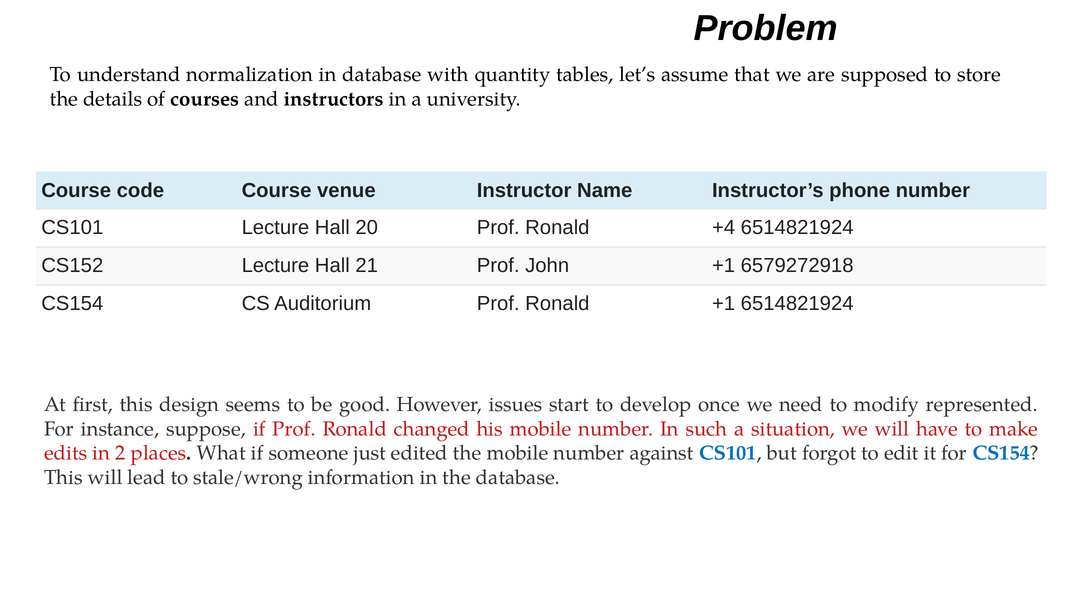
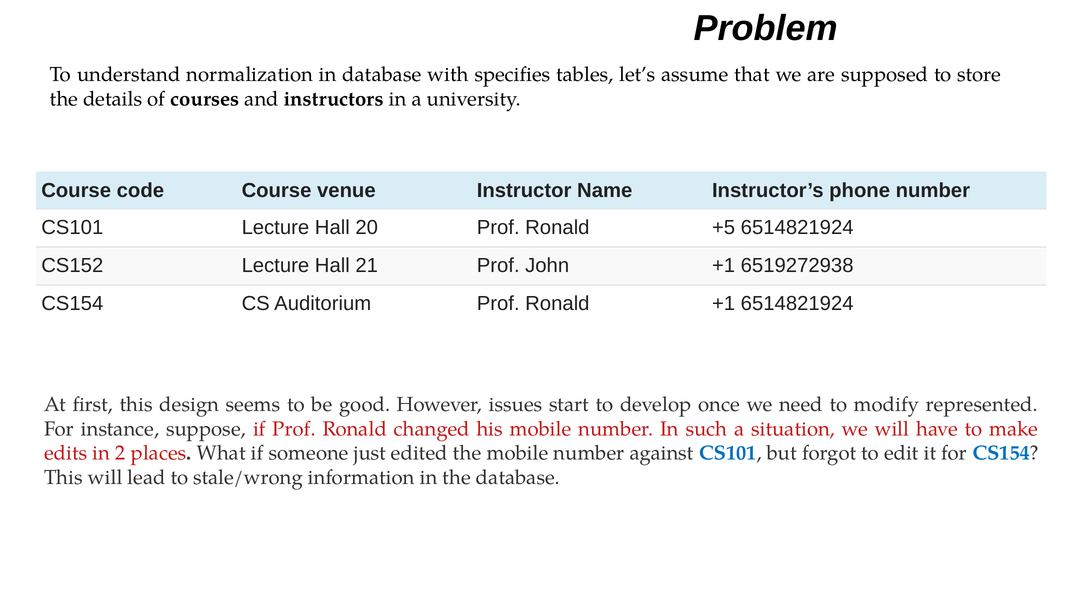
quantity: quantity -> specifies
+4: +4 -> +5
6579272918: 6579272918 -> 6519272938
